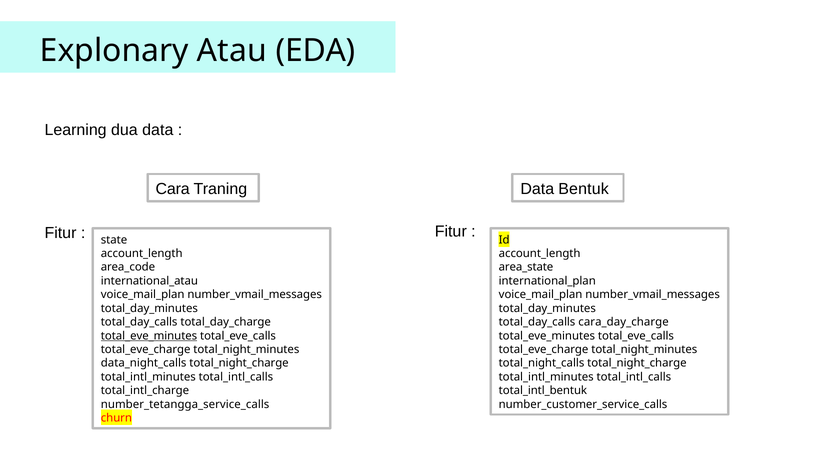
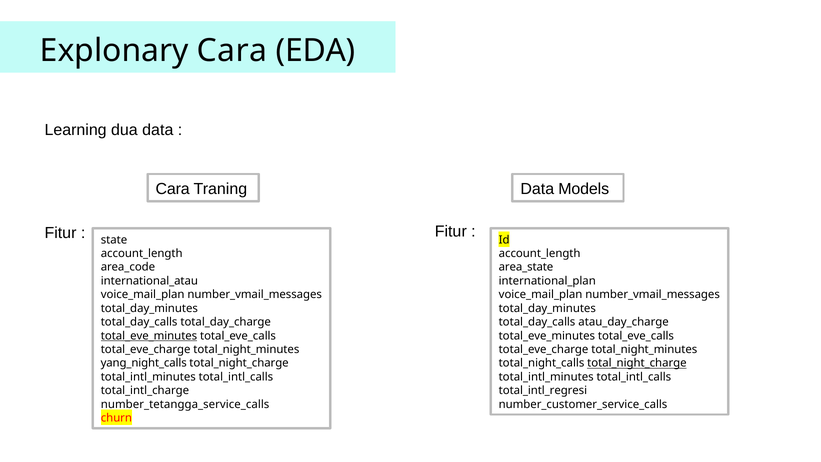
Explonary Atau: Atau -> Cara
Bentuk: Bentuk -> Models
cara_day_charge: cara_day_charge -> atau_day_charge
data_night_calls: data_night_calls -> yang_night_calls
total_night_charge at (637, 363) underline: none -> present
total_intl_bentuk: total_intl_bentuk -> total_intl_regresi
